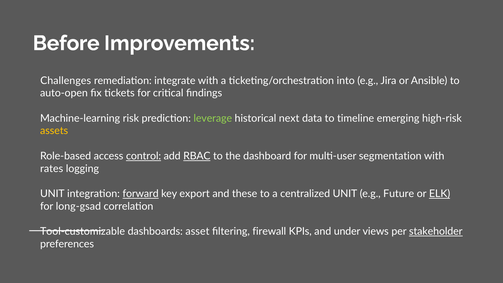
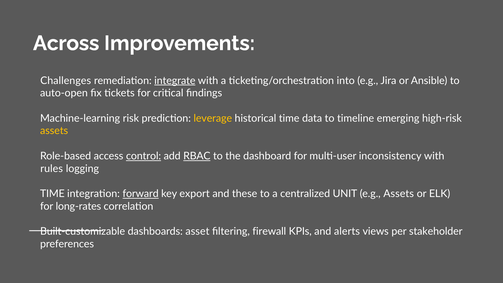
Before: Before -> Across
integrate underline: none -> present
leverage colour: light green -> yellow
historical next: next -> time
segmentation: segmentation -> inconsistency
rates: rates -> rules
UNIT at (52, 194): UNIT -> TIME
e.g Future: Future -> Assets
ELK underline: present -> none
long-gsad: long-gsad -> long-rates
Tool-customizable: Tool-customizable -> Built-customizable
under: under -> alerts
stakeholder underline: present -> none
